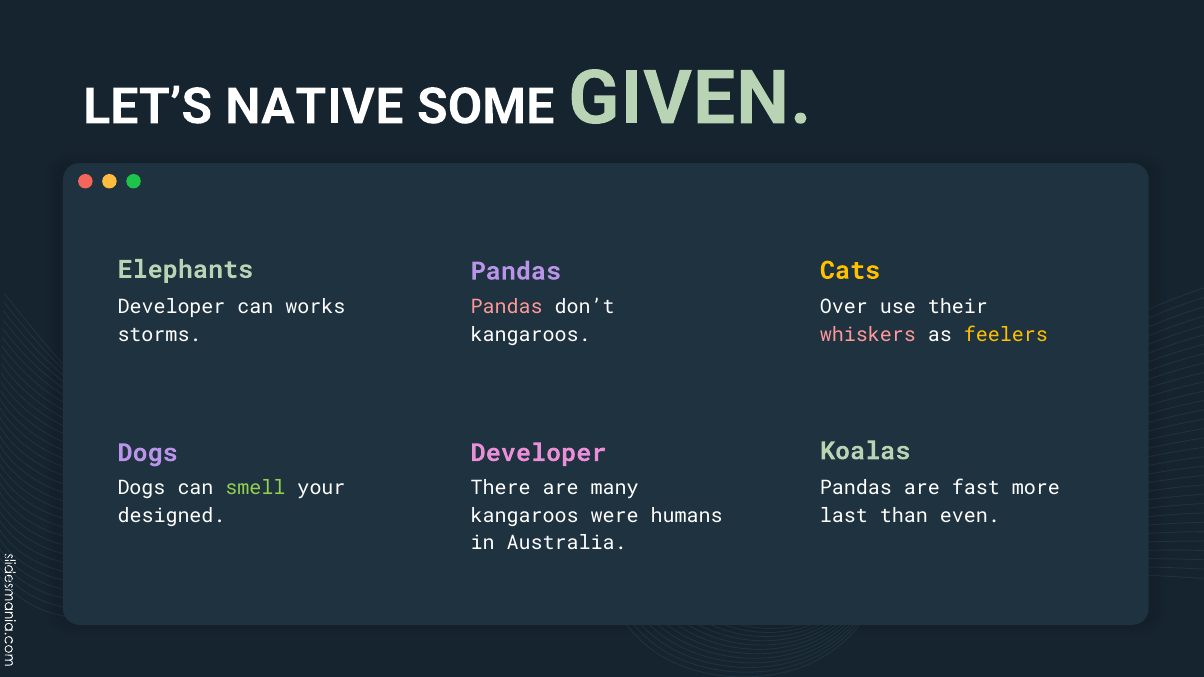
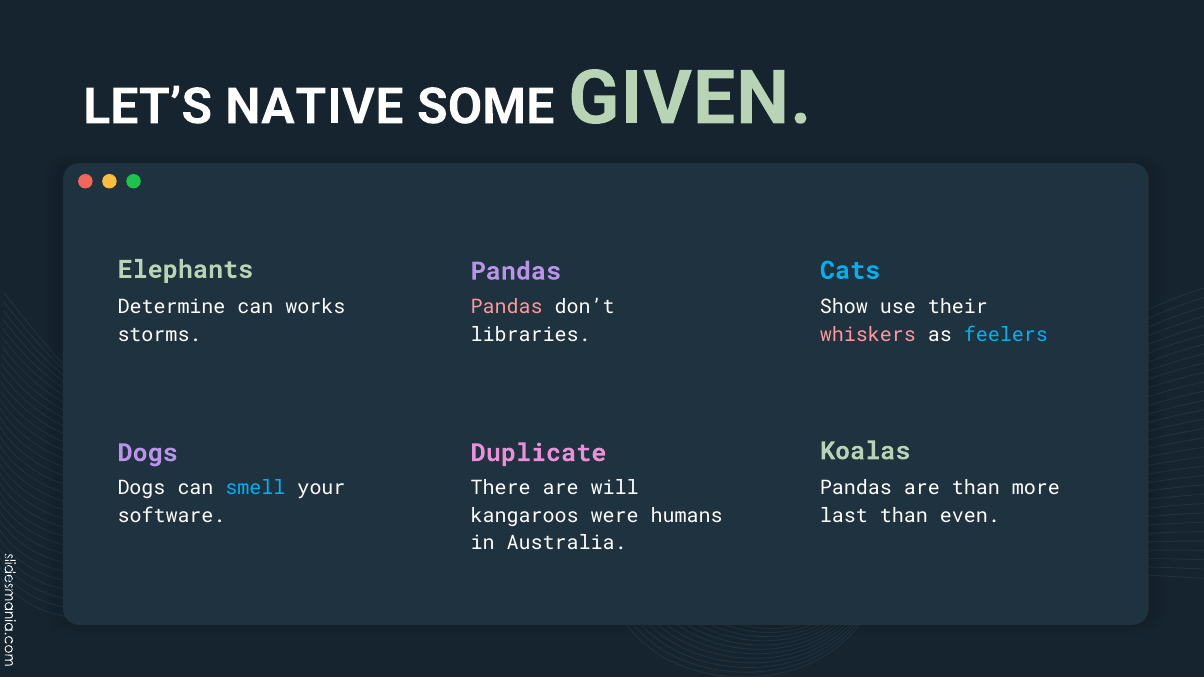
Cats colour: yellow -> light blue
Developer at (172, 307): Developer -> Determine
Over: Over -> Show
kangaroos at (531, 335): kangaroos -> libraries
feelers colour: yellow -> light blue
Developer at (539, 453): Developer -> Duplicate
smell colour: light green -> light blue
many: many -> will
are fast: fast -> than
designed: designed -> software
